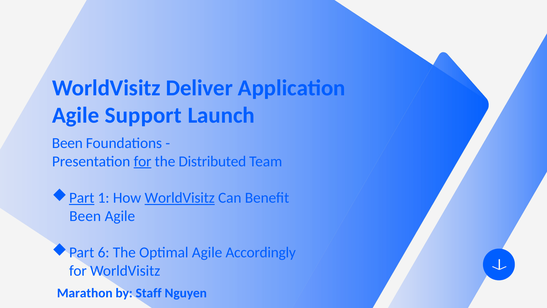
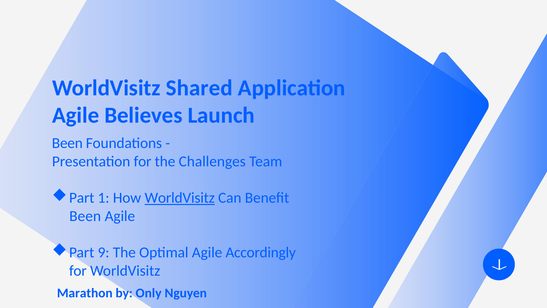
Deliver: Deliver -> Shared
Support: Support -> Believes
for at (143, 161) underline: present -> none
Distributed: Distributed -> Challenges
Part at (82, 198) underline: present -> none
6: 6 -> 9
Staff: Staff -> Only
